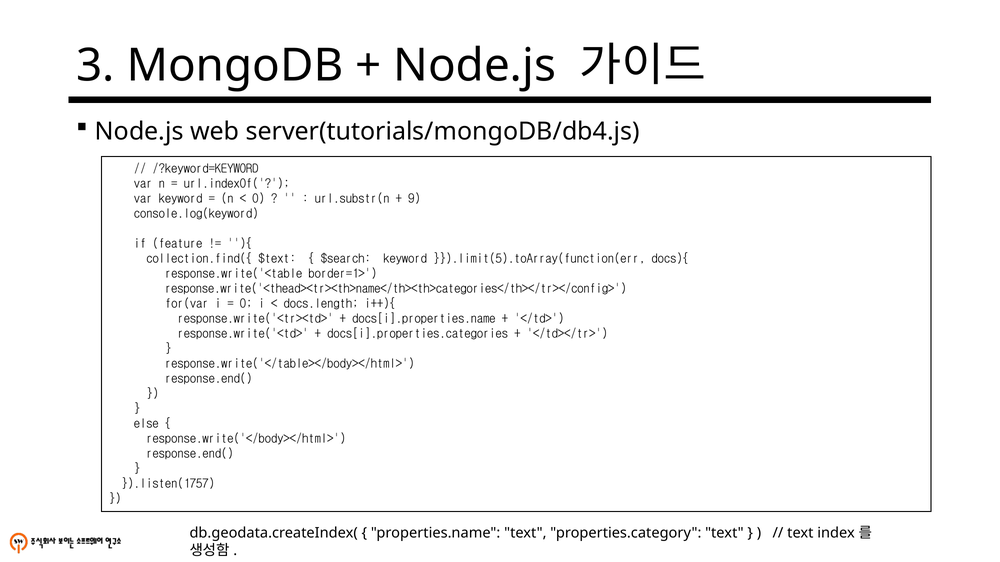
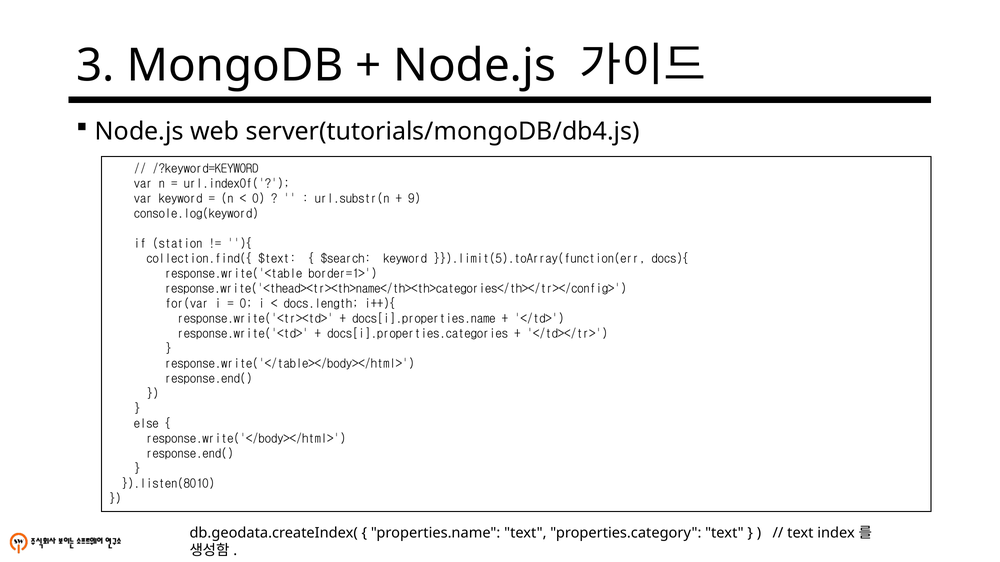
feature: feature -> station
}).listen(1757: }).listen(1757 -> }).listen(8010
